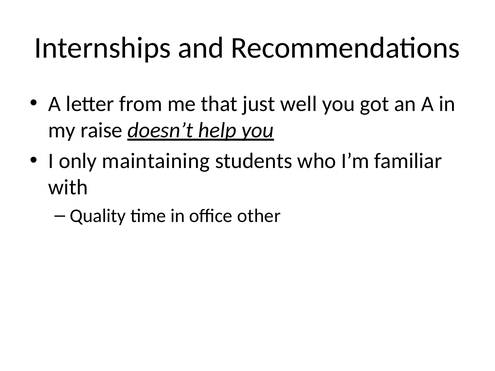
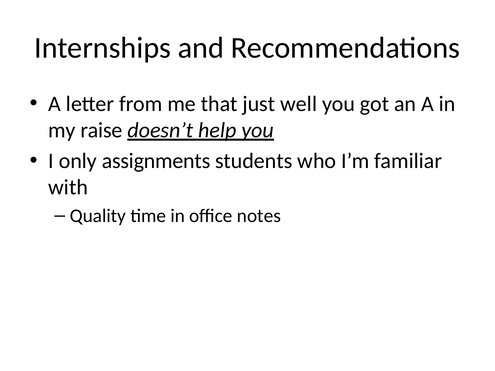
maintaining: maintaining -> assignments
other: other -> notes
